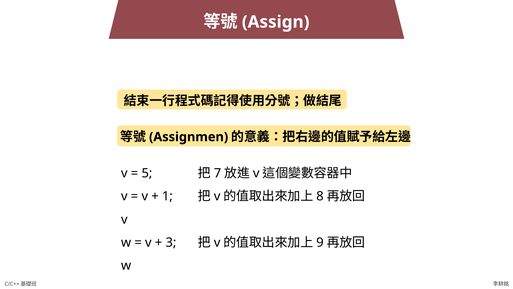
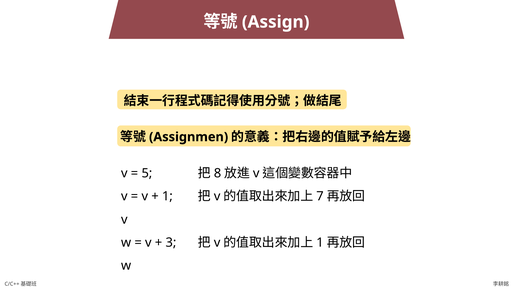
7: 7 -> 8
8: 8 -> 7
9 at (320, 242): 9 -> 1
